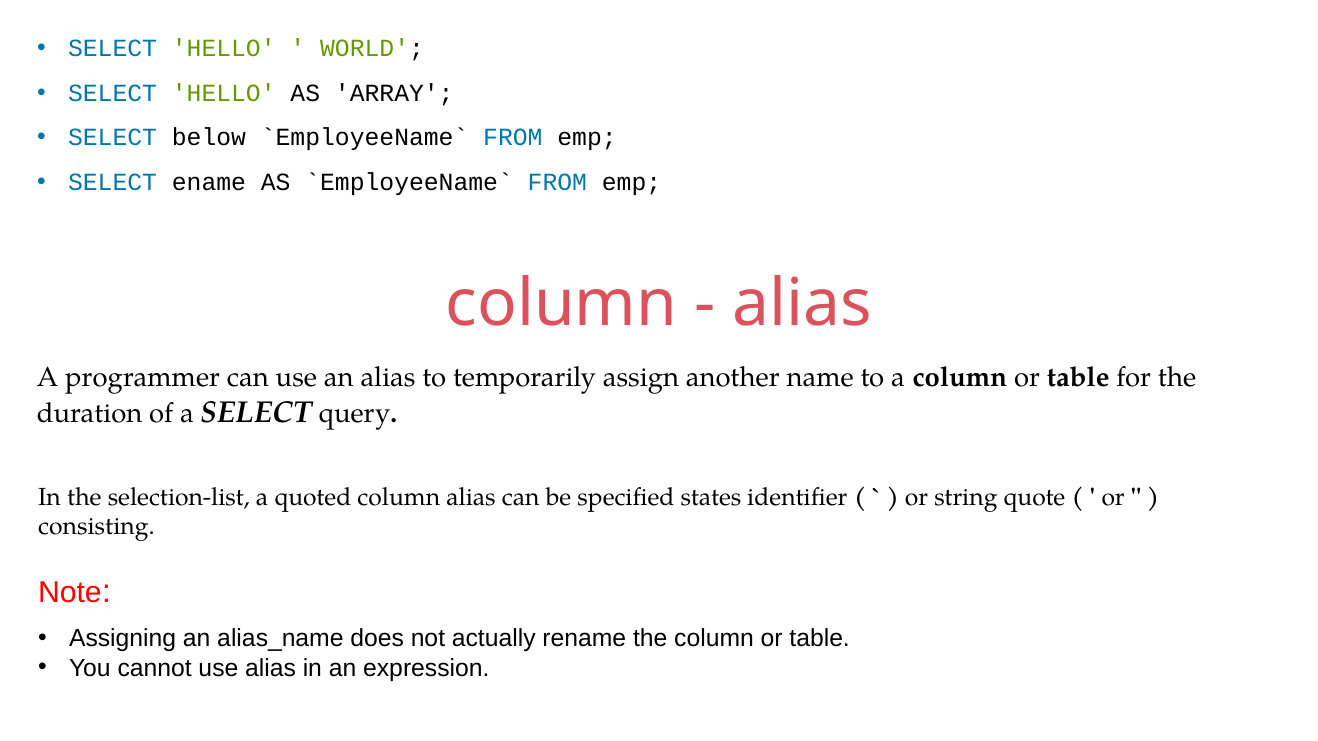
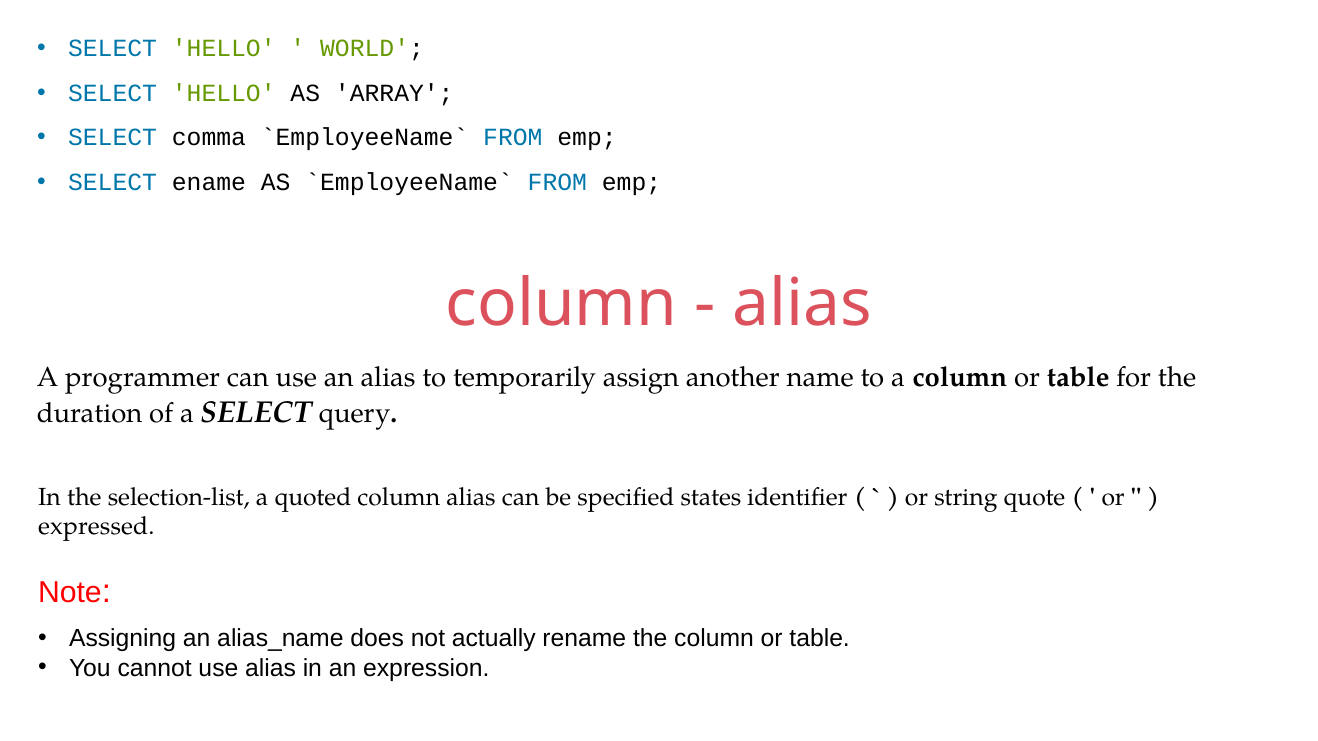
below: below -> comma
consisting: consisting -> expressed
